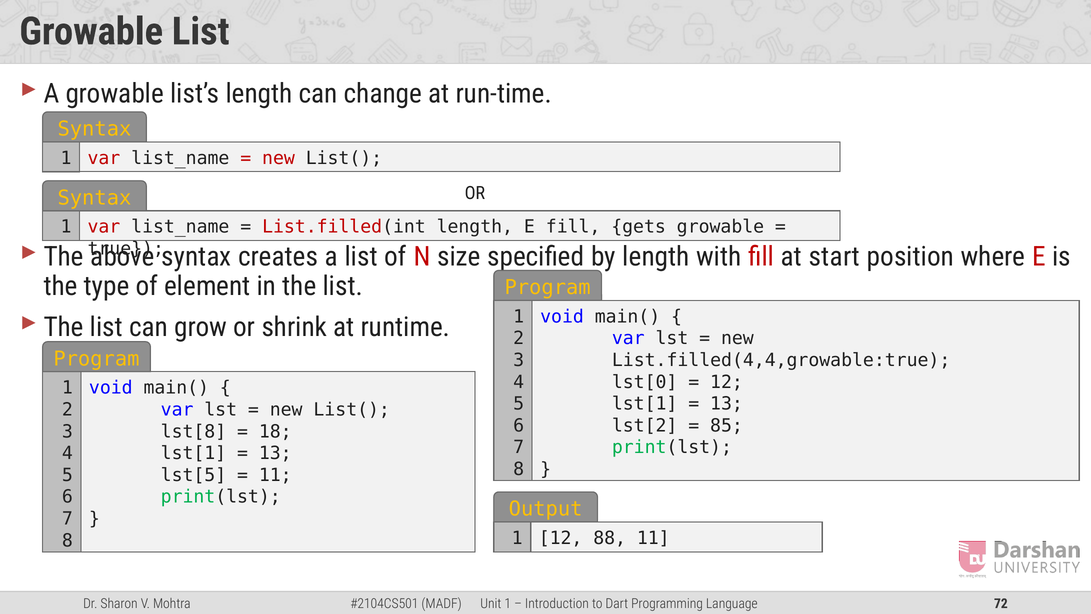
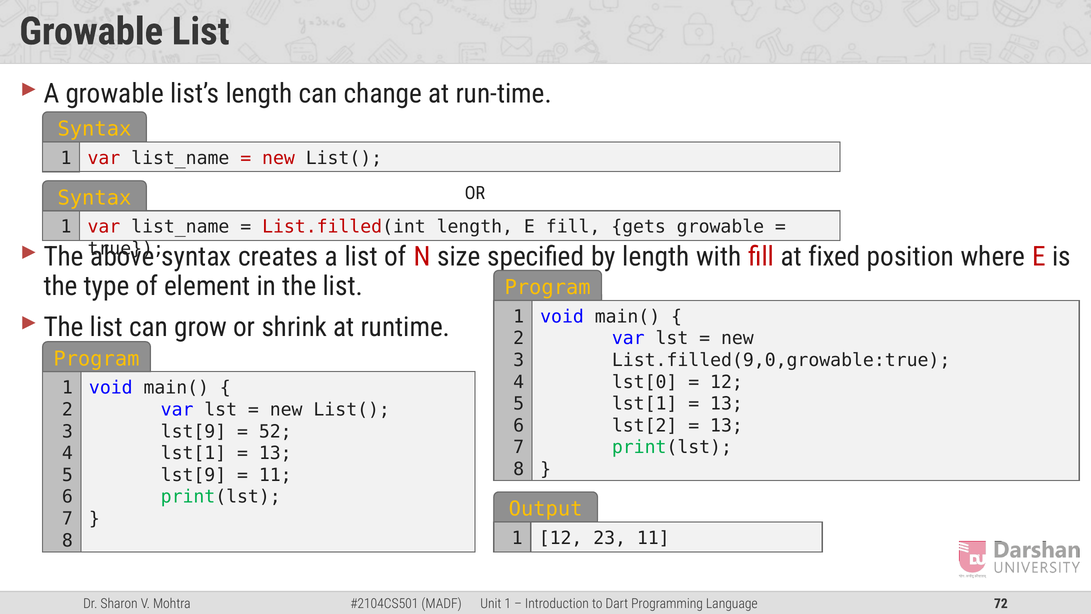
start: start -> fixed
List.filled(4,4,growable:true: List.filled(4,4,growable:true -> List.filled(9,0,growable:true
85 at (726, 425): 85 -> 13
lst[8 at (193, 431): lst[8 -> lst[9
18: 18 -> 52
lst[5 at (193, 475): lst[5 -> lst[9
88: 88 -> 23
